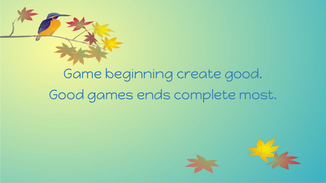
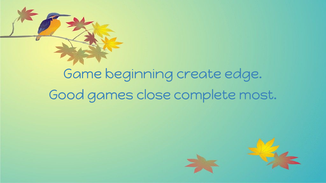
create good: good -> edge
ends: ends -> close
